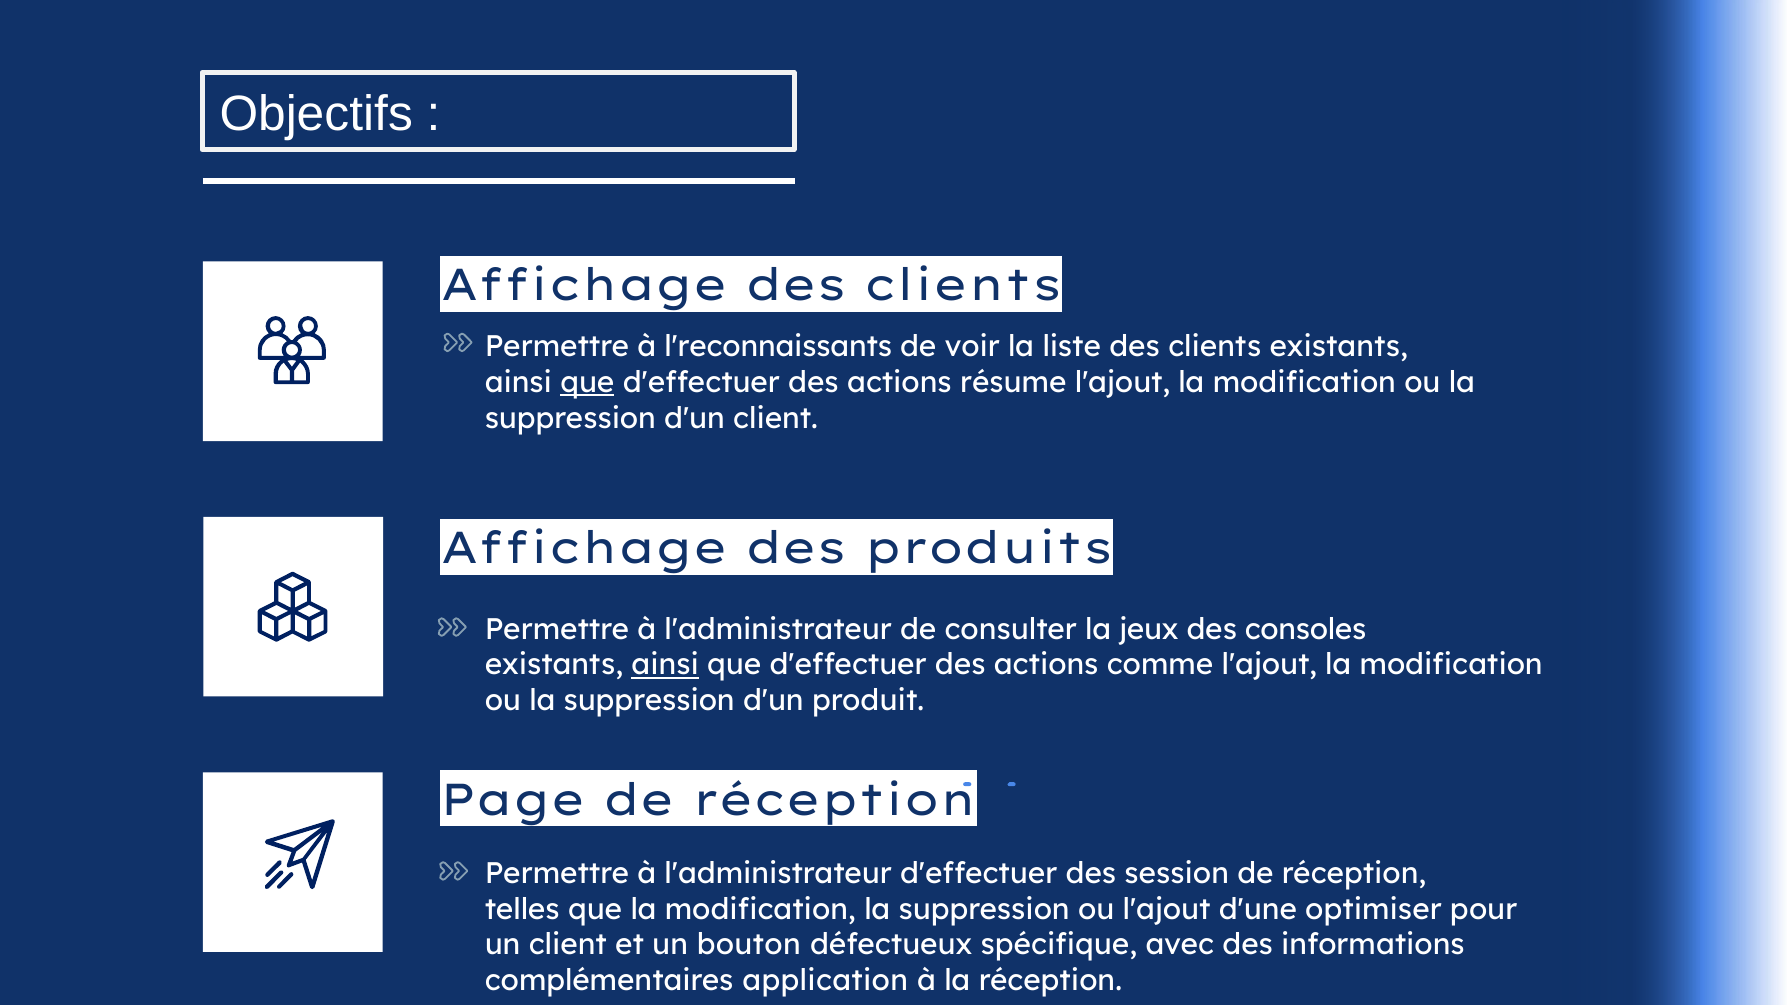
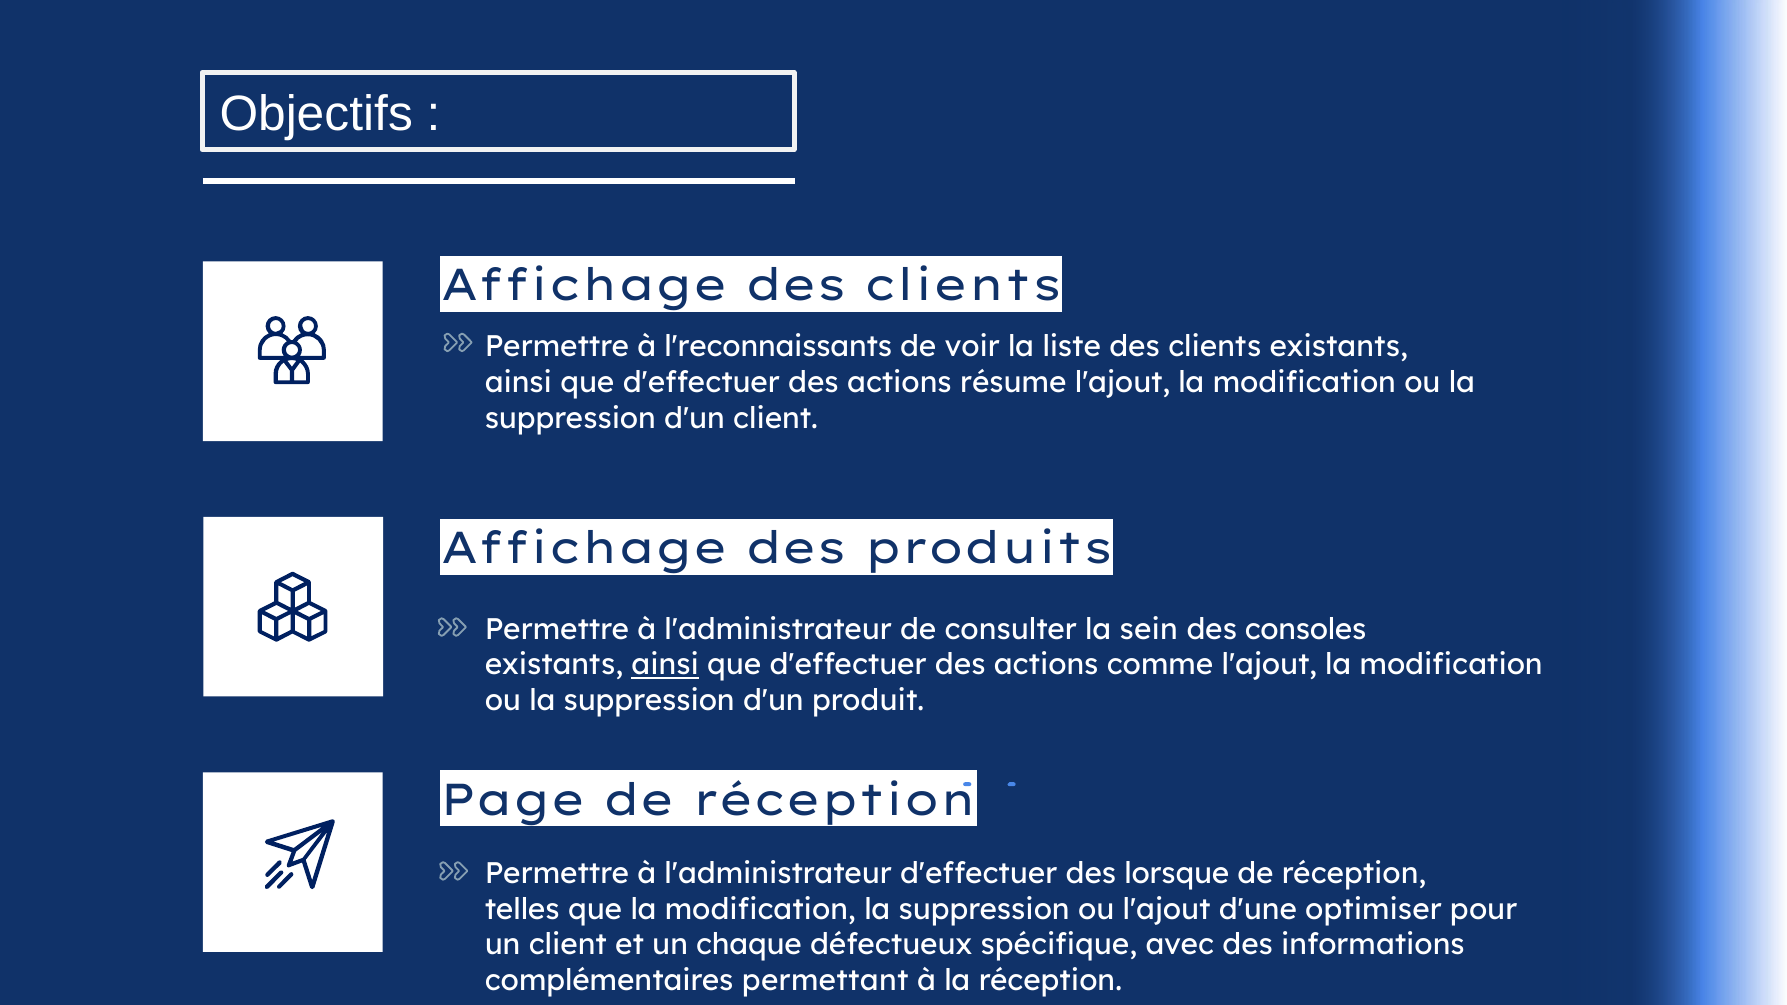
que at (587, 383) underline: present -> none
jeux: jeux -> sein
session: session -> lorsque
bouton: bouton -> chaque
application: application -> permettant
